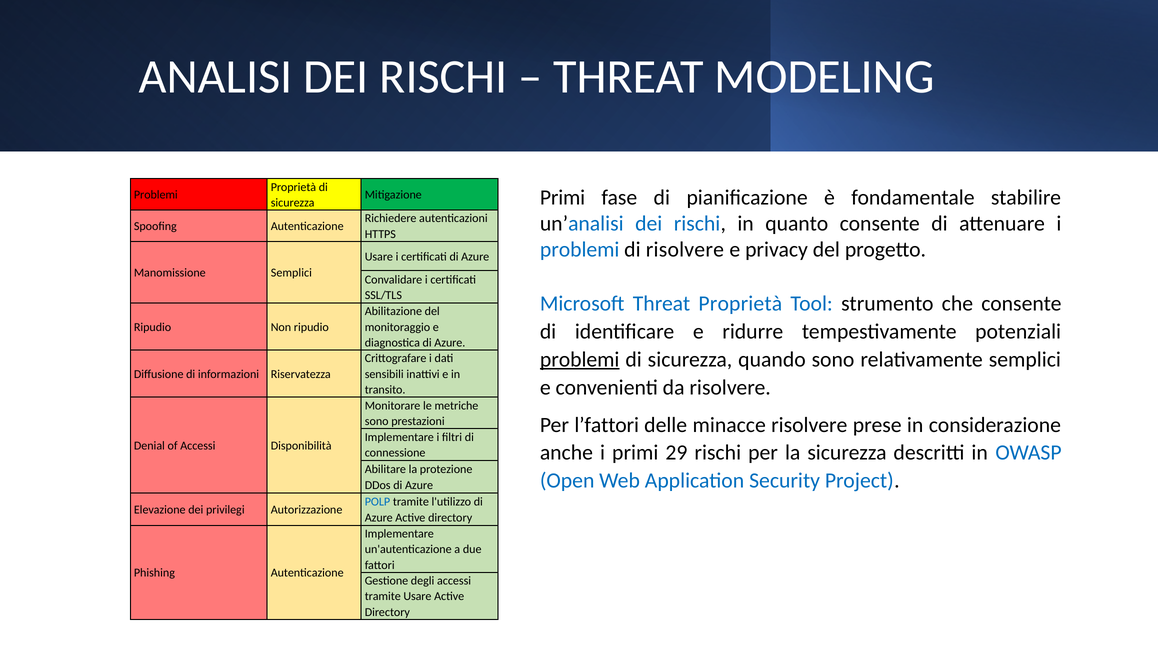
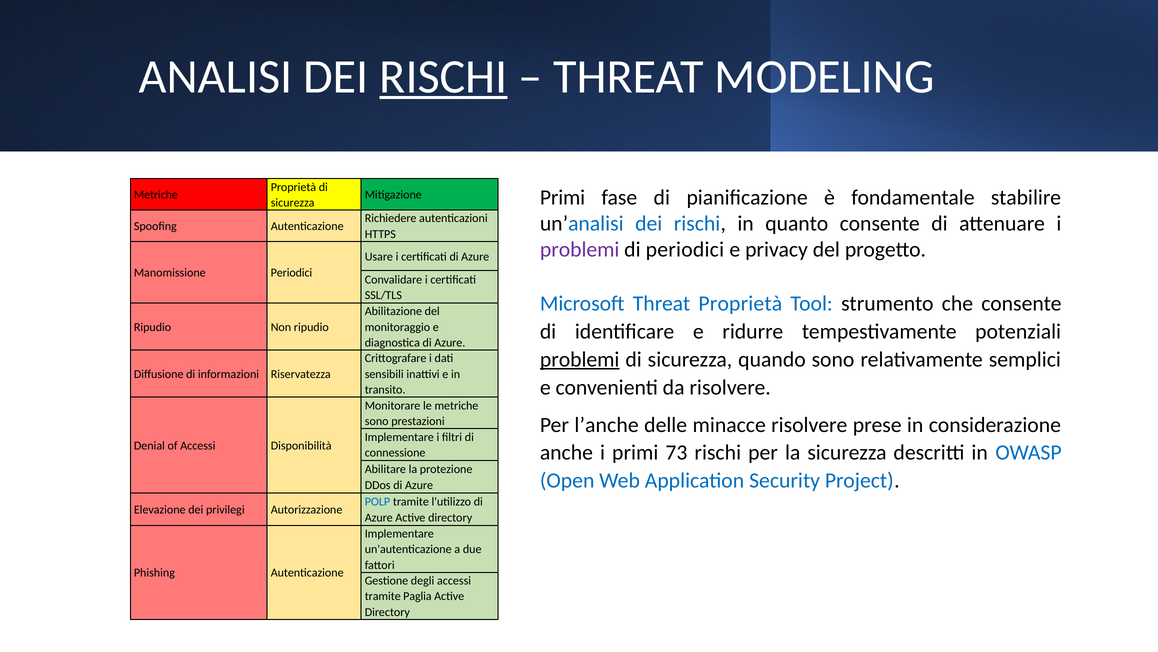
RISCHI at (443, 77) underline: none -> present
Problemi at (156, 195): Problemi -> Metriche
problemi at (580, 249) colour: blue -> purple
di risolvere: risolvere -> periodici
Manomissione Semplici: Semplici -> Periodici
l’fattori: l’fattori -> l’anche
29: 29 -> 73
tramite Usare: Usare -> Paglia
